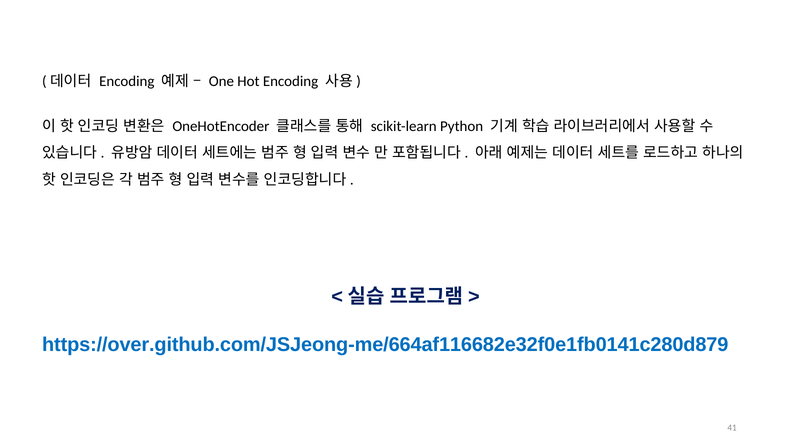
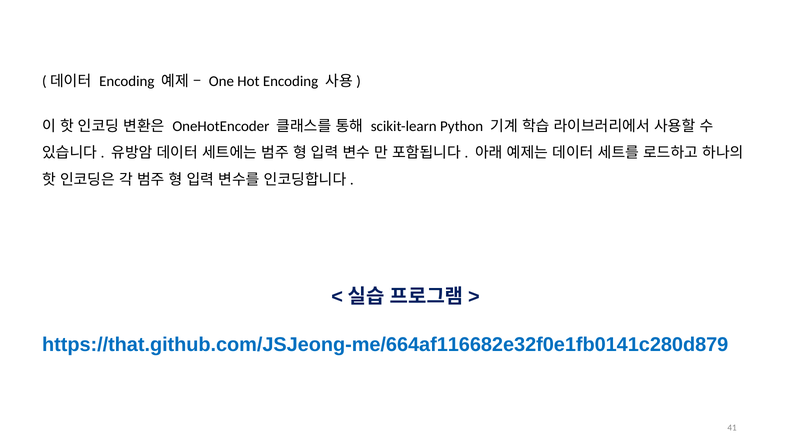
https://over.github.com/JSJeong-me/664af116682e32f0e1fb0141c280d879: https://over.github.com/JSJeong-me/664af116682e32f0e1fb0141c280d879 -> https://that.github.com/JSJeong-me/664af116682e32f0e1fb0141c280d879
